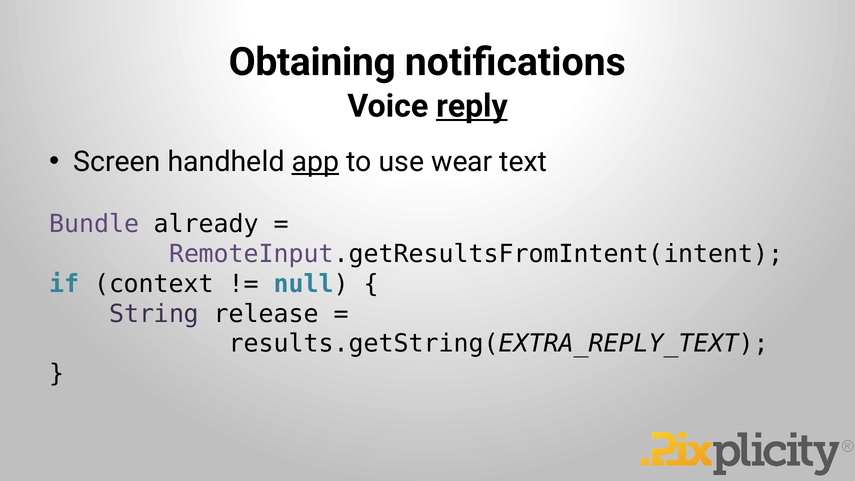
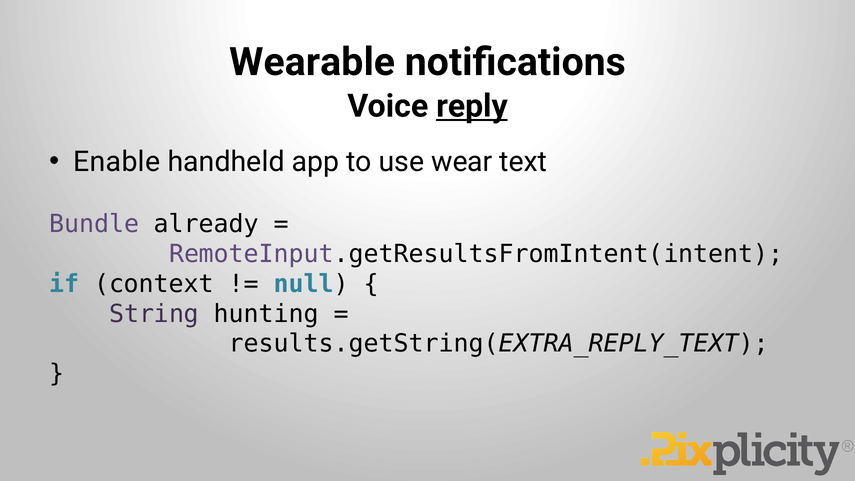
Obtaining: Obtaining -> Wearable
Screen: Screen -> Enable
app underline: present -> none
release: release -> hunting
